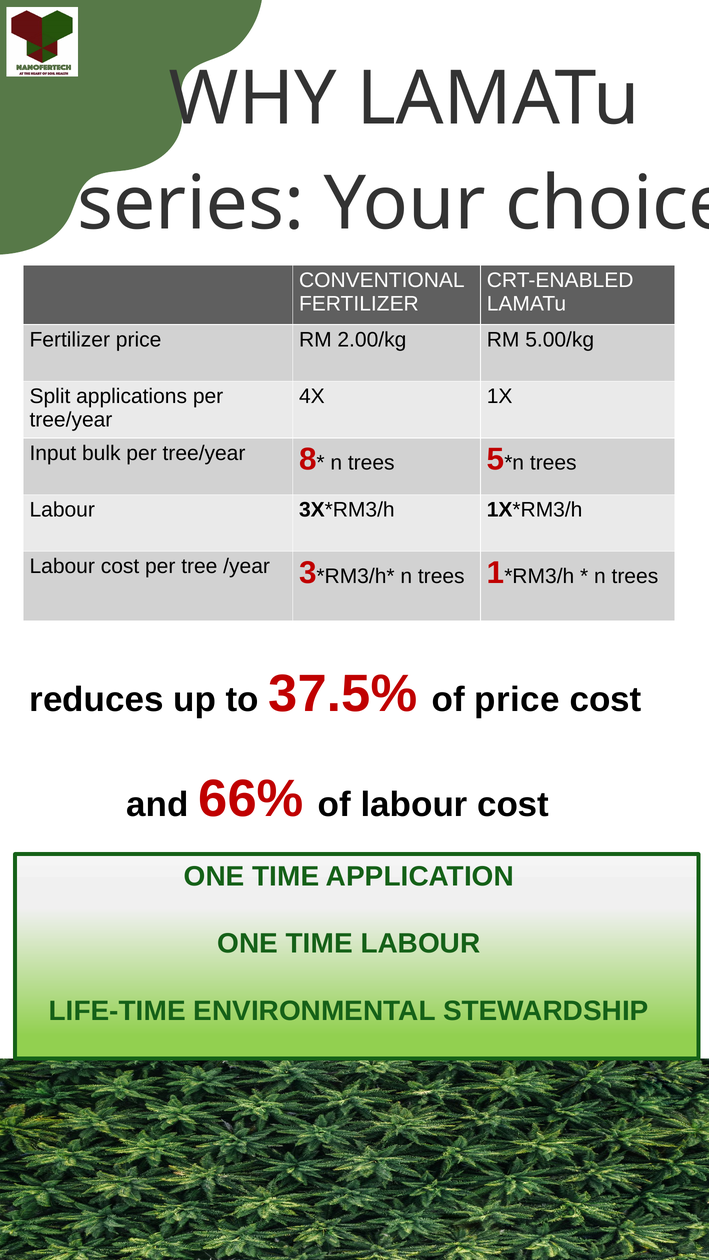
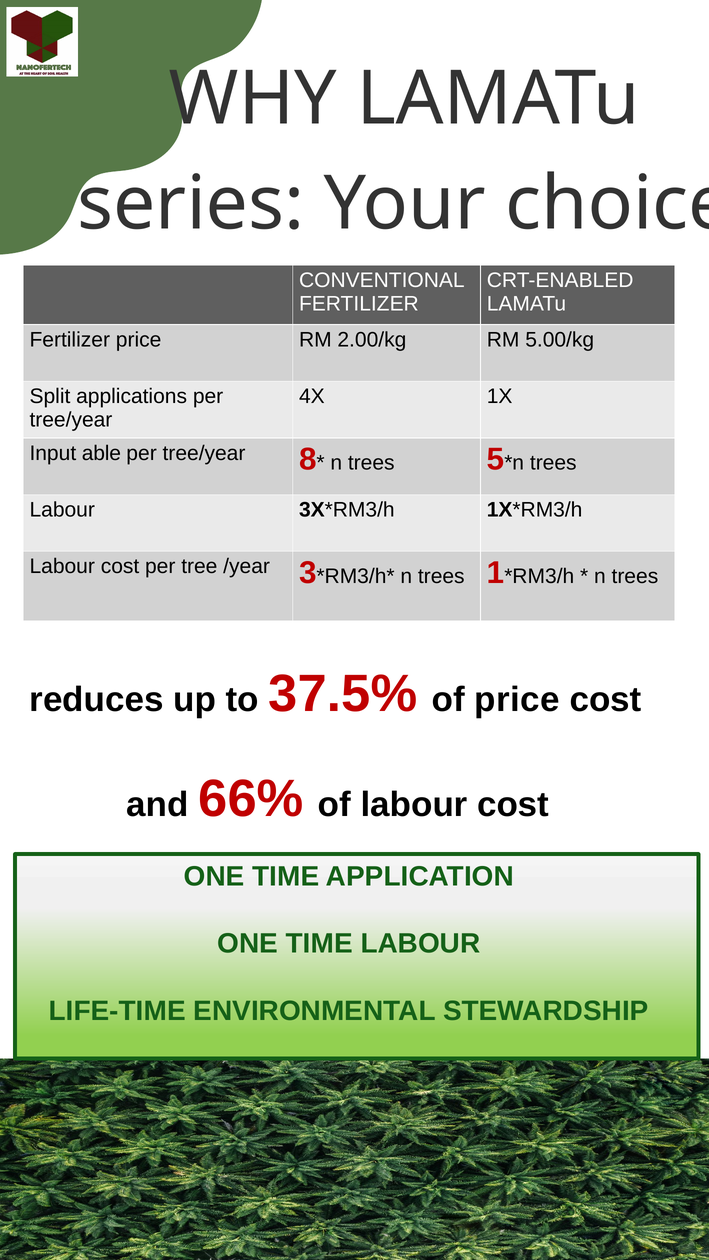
bulk: bulk -> able
